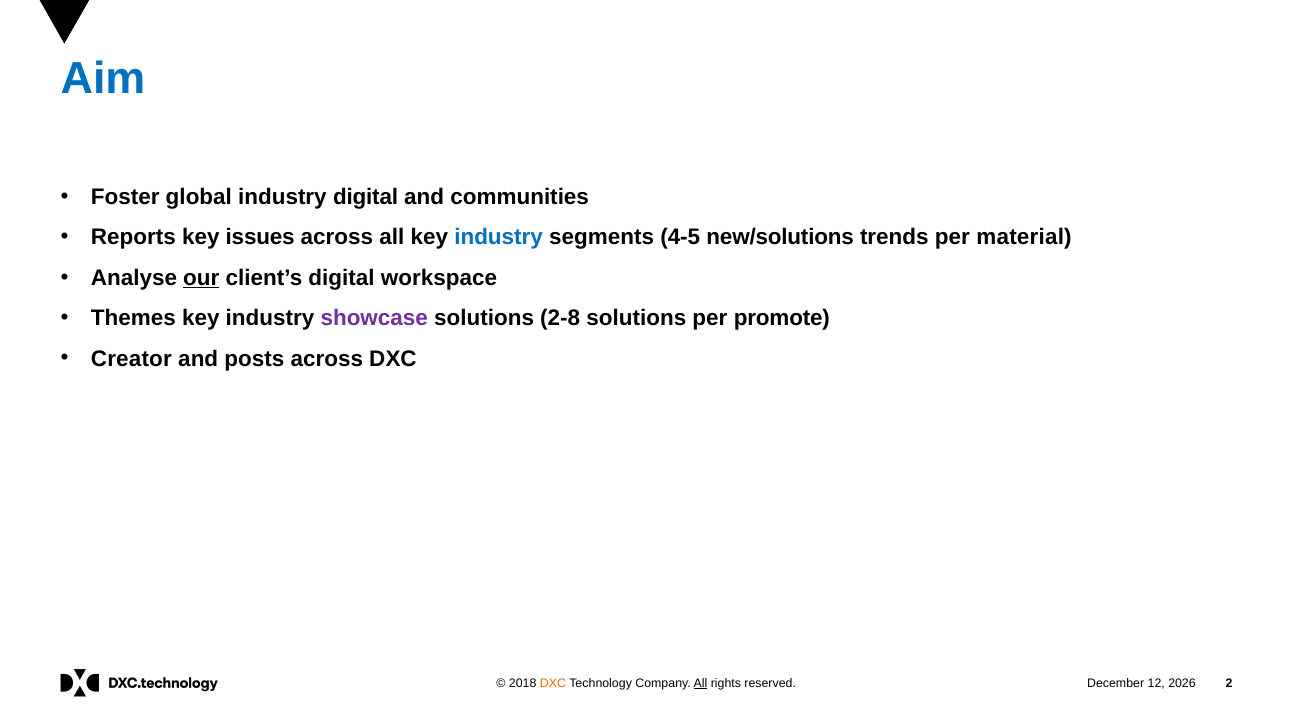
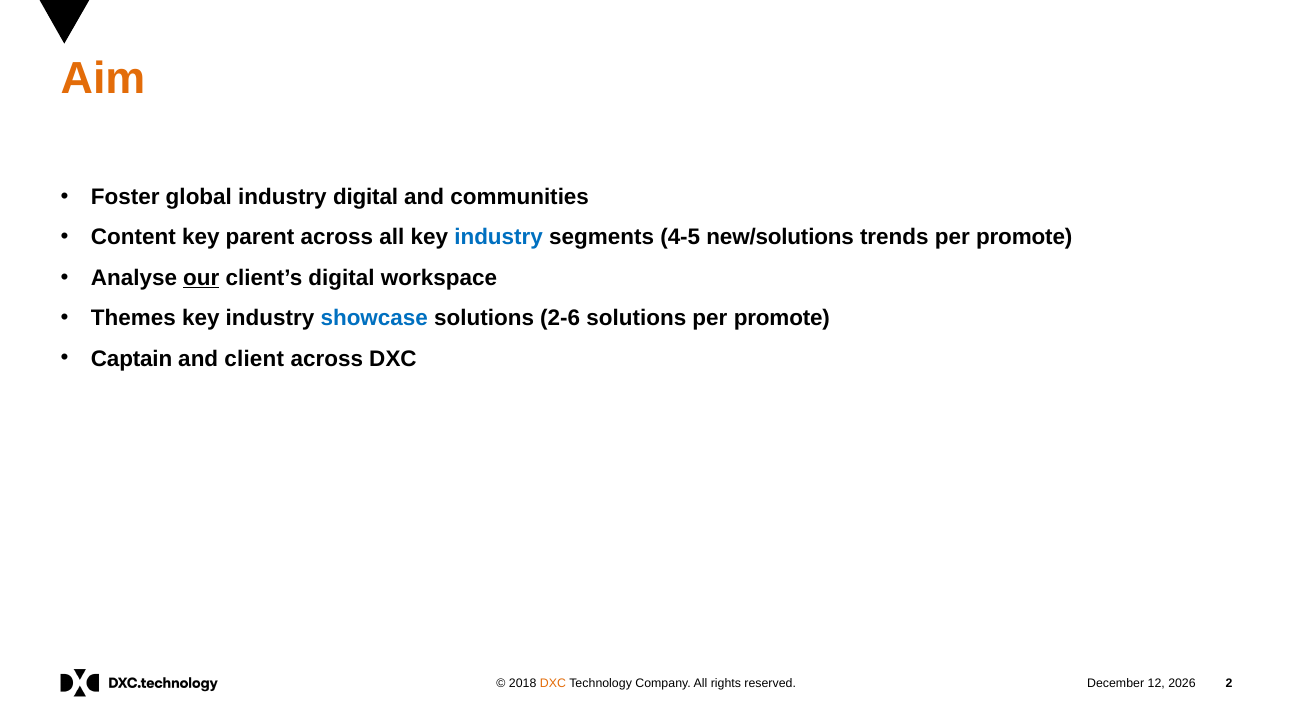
Aim colour: blue -> orange
Reports: Reports -> Content
issues: issues -> parent
trends per material: material -> promote
showcase colour: purple -> blue
2-8: 2-8 -> 2-6
Creator: Creator -> Captain
posts: posts -> client
All at (700, 683) underline: present -> none
